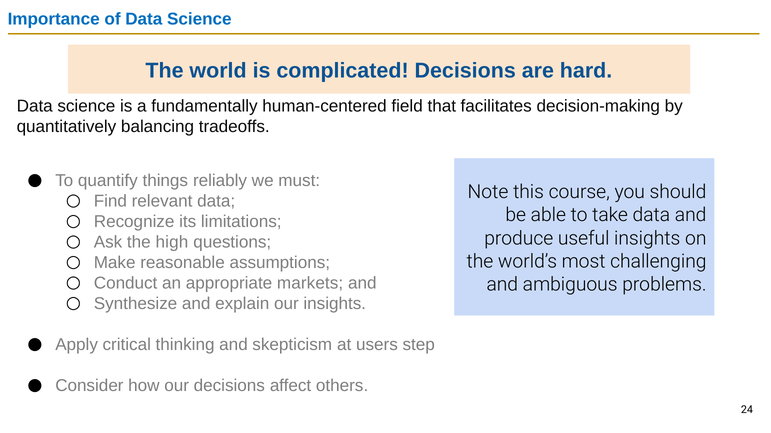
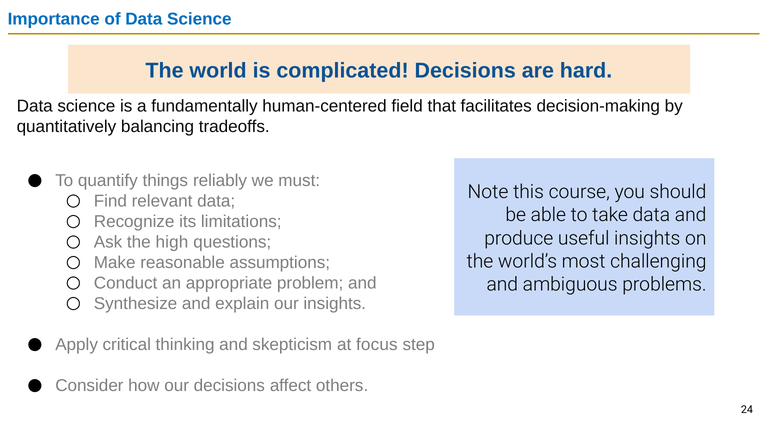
markets: markets -> problem
users: users -> focus
